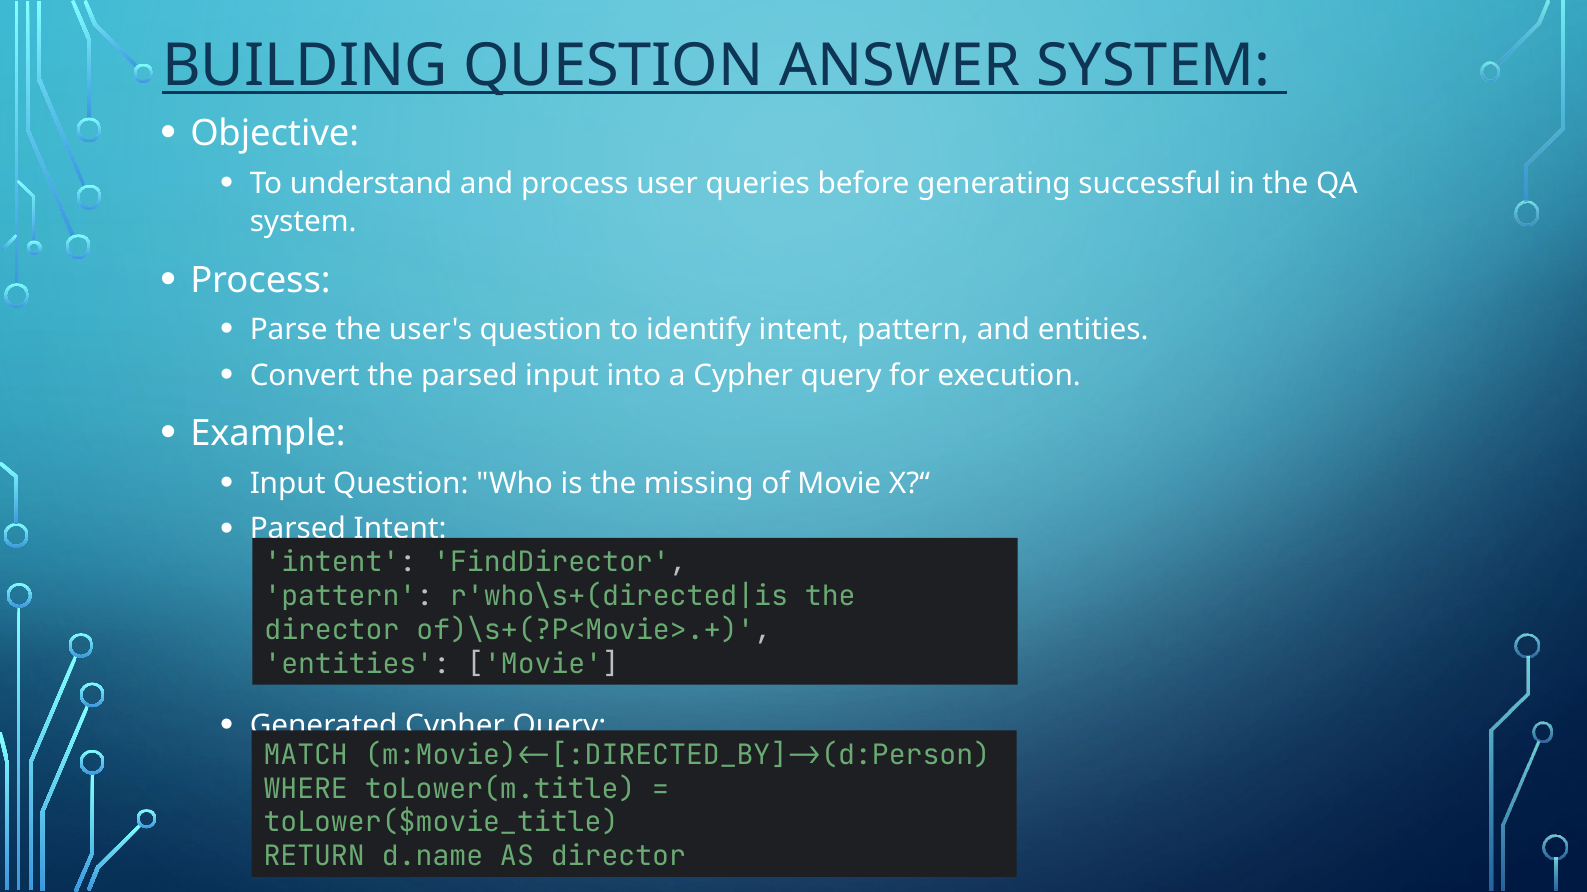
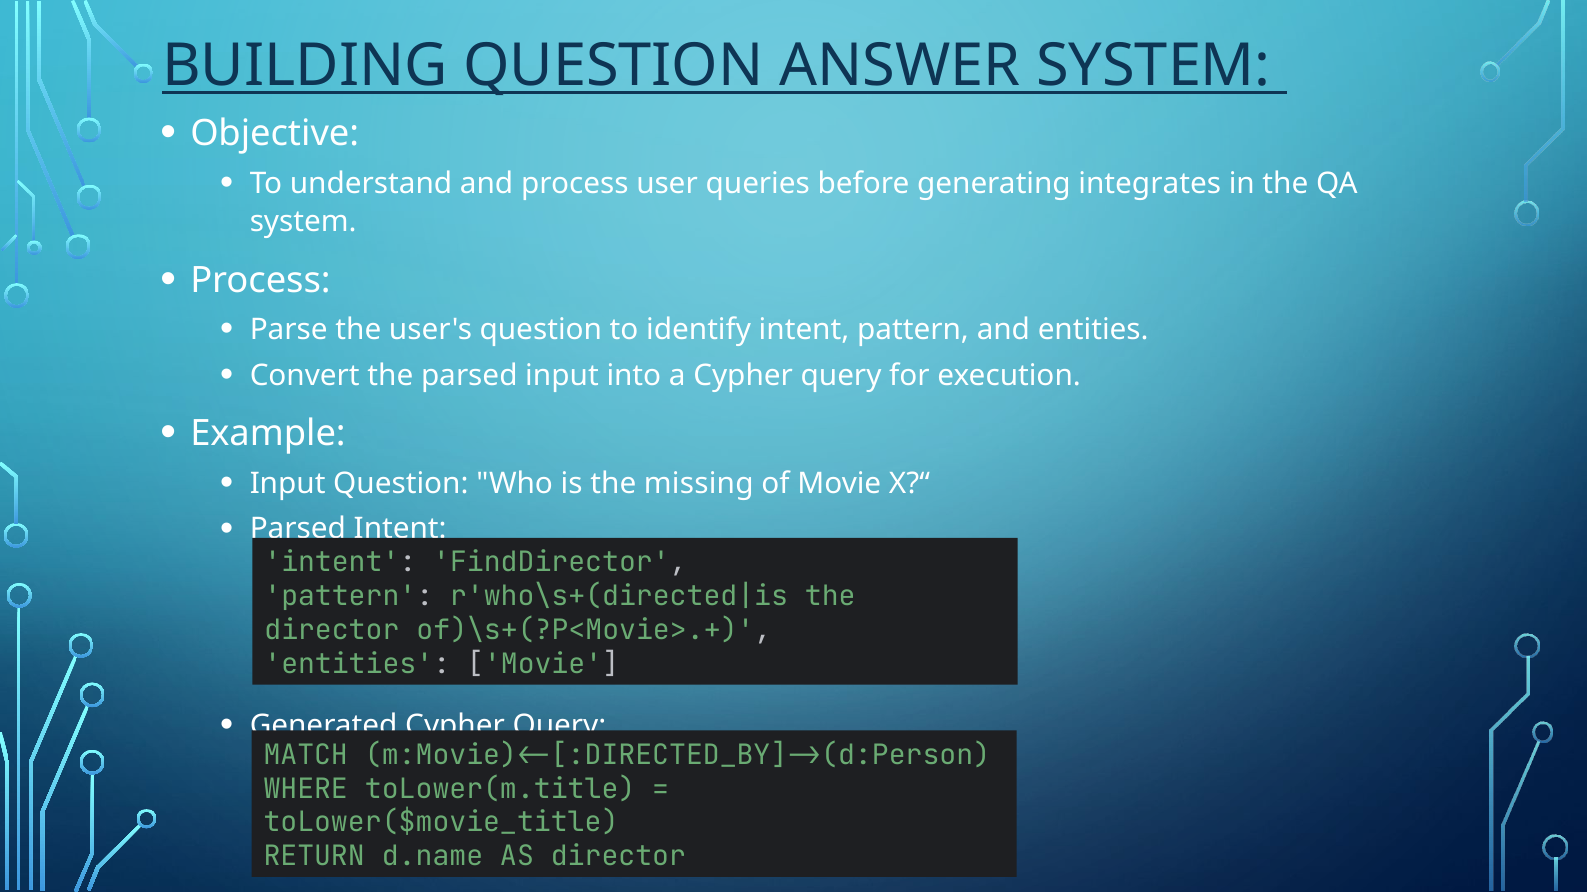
successful: successful -> integrates
